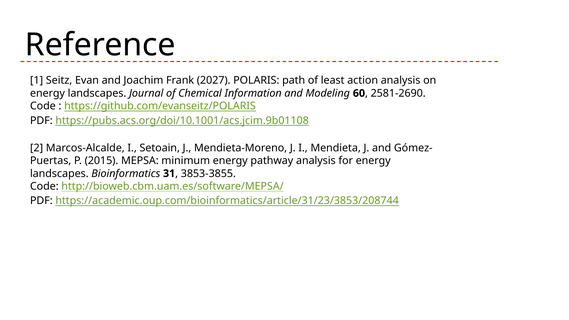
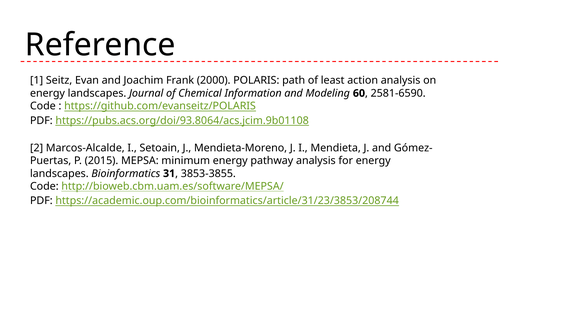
2027: 2027 -> 2000
2581-2690: 2581-2690 -> 2581-6590
https://pubs.acs.org/doi/10.1001/acs.jcim.9b01108: https://pubs.acs.org/doi/10.1001/acs.jcim.9b01108 -> https://pubs.acs.org/doi/93.8064/acs.jcim.9b01108
